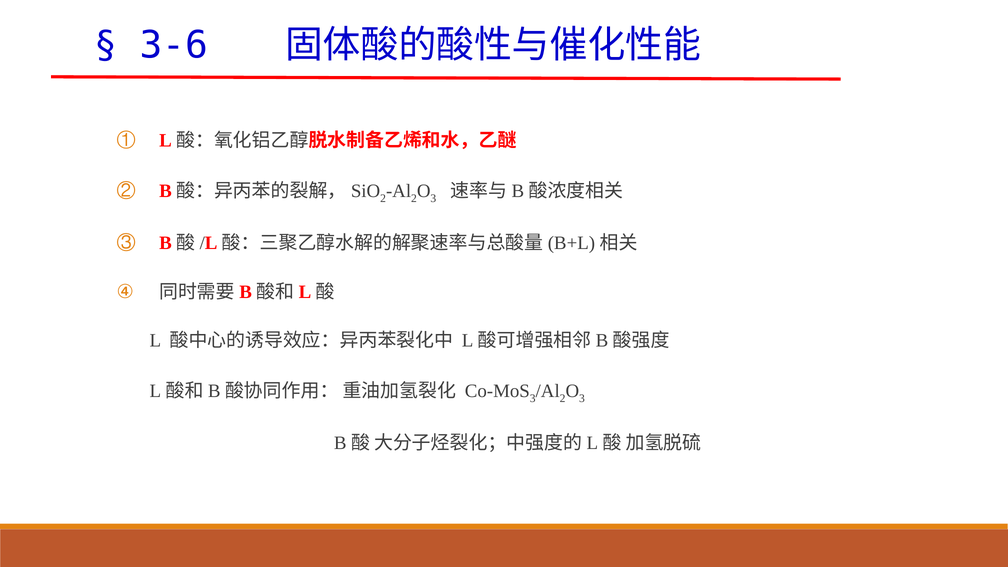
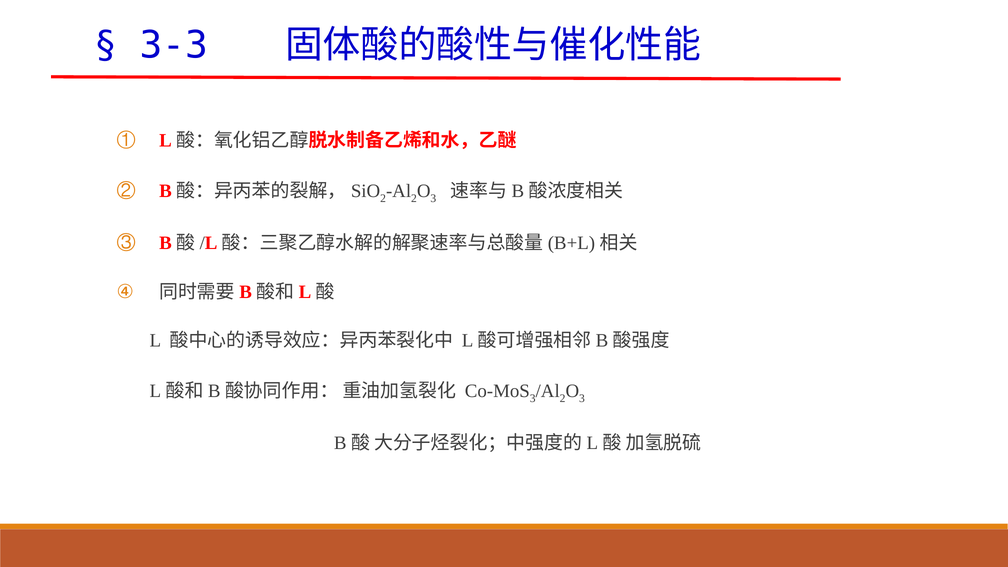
3-6: 3-6 -> 3-3
